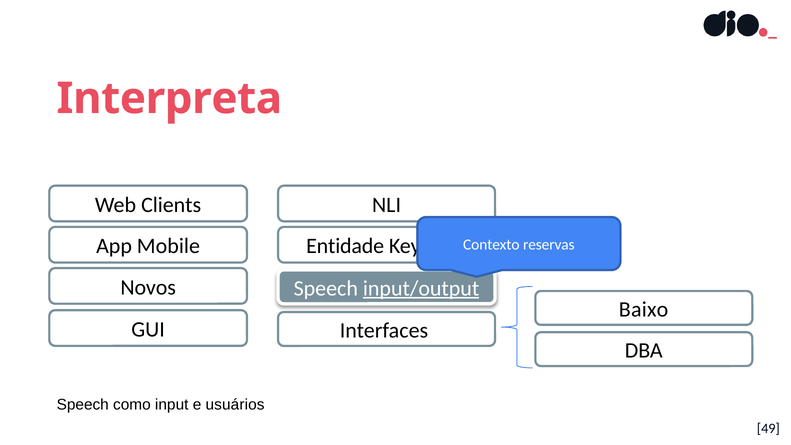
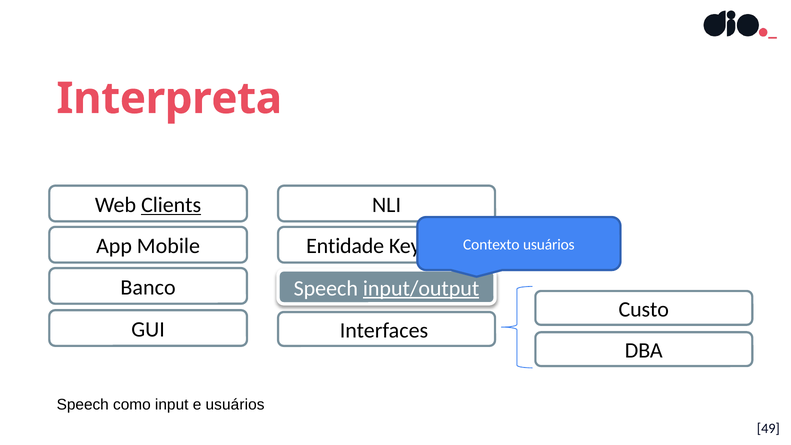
Clients underline: none -> present
Contexto reservas: reservas -> usuários
Novos: Novos -> Banco
Baixo: Baixo -> Custo
